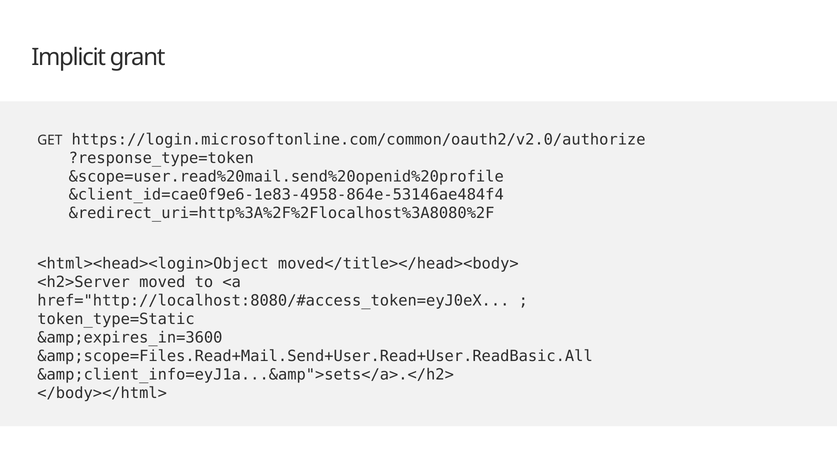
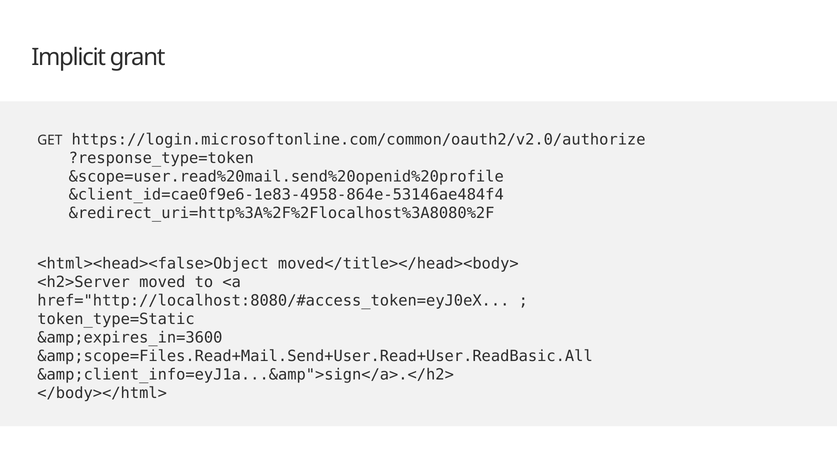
<html><head><login>Object: <html><head><login>Object -> <html><head><false>Object
&amp;client_info=eyJ1a...&amp">sets</a>.</h2>: &amp;client_info=eyJ1a...&amp">sets</a>.</h2> -> &amp;client_info=eyJ1a...&amp">sign</a>.</h2>
